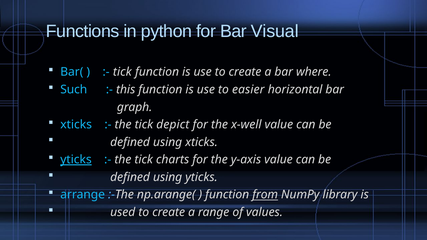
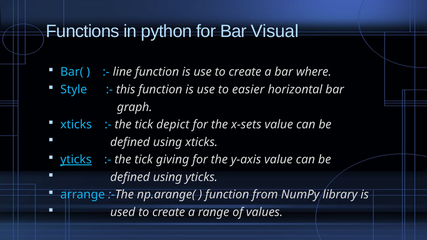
tick at (122, 72): tick -> line
Such: Such -> Style
x-well: x-well -> x-sets
charts: charts -> giving
from underline: present -> none
